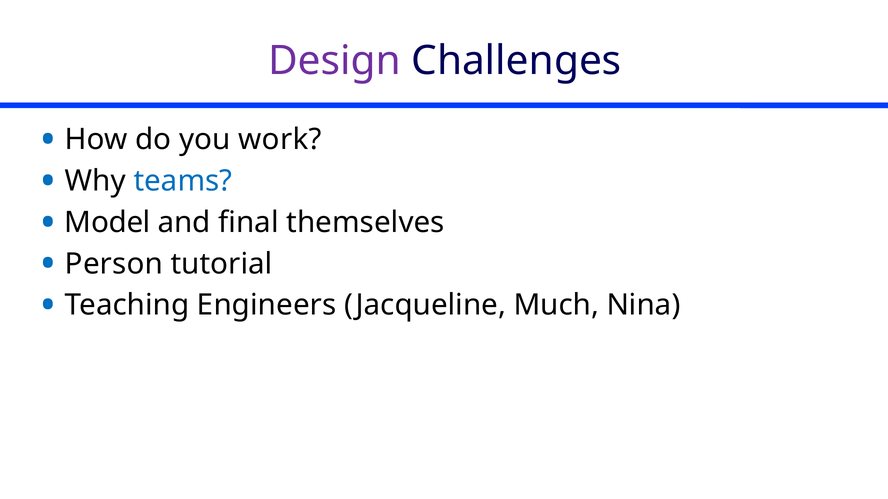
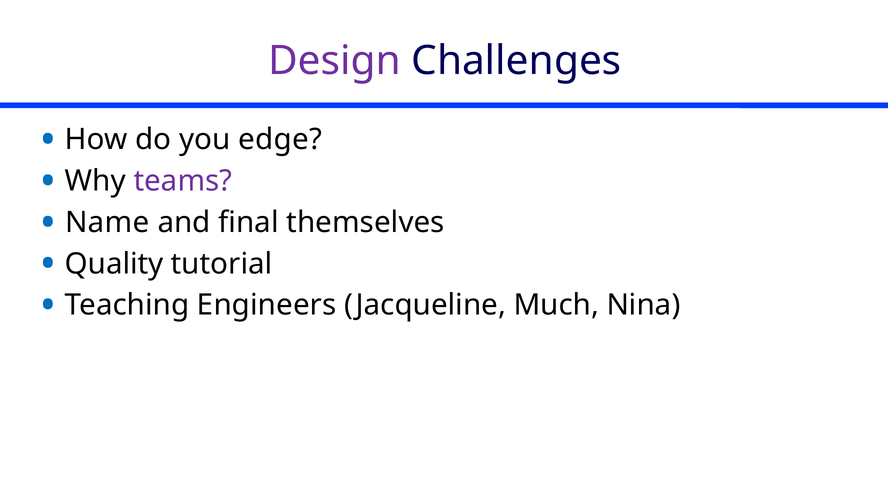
work: work -> edge
teams colour: blue -> purple
Model: Model -> Name
Person: Person -> Quality
